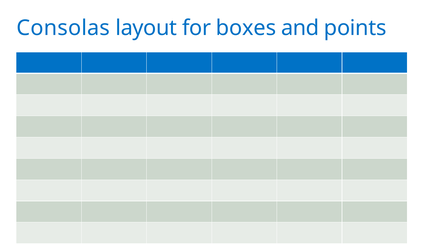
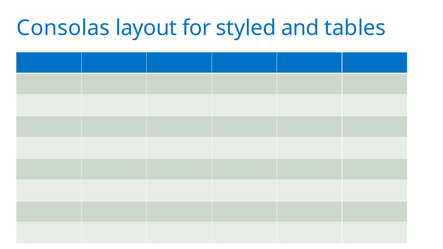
boxes: boxes -> styled
points: points -> tables
